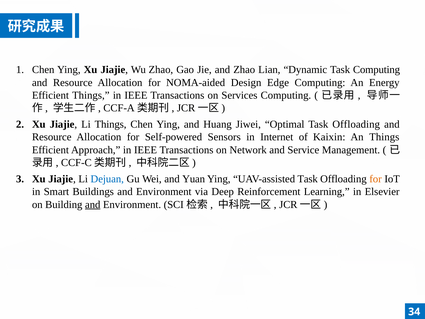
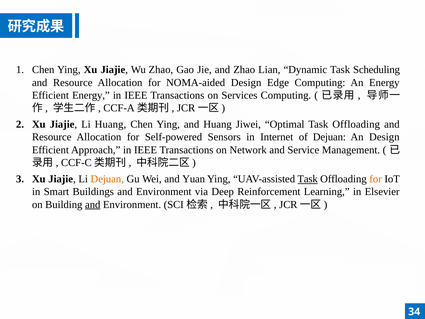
Task Computing: Computing -> Scheduling
Efficient Things: Things -> Energy
Li Things: Things -> Huang
of Kaixin: Kaixin -> Dejuan
An Things: Things -> Design
Dejuan at (107, 179) colour: blue -> orange
Task at (308, 179) underline: none -> present
